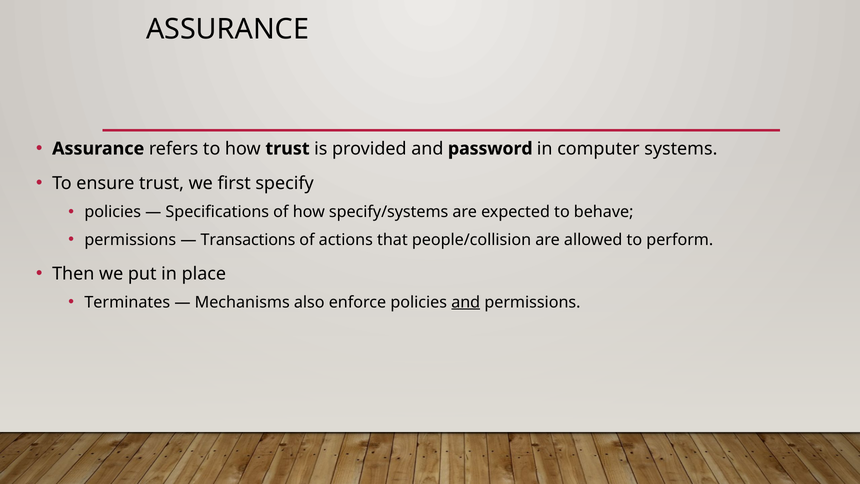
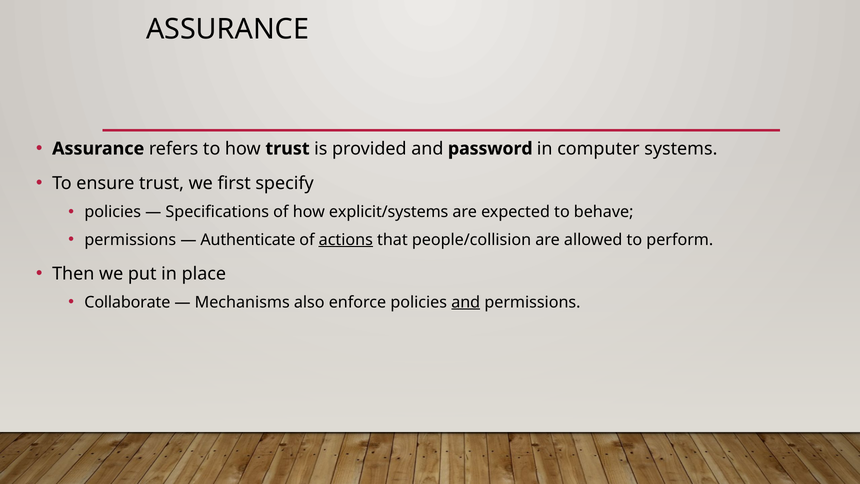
specify/systems: specify/systems -> explicit/systems
Transactions: Transactions -> Authenticate
actions underline: none -> present
Terminates: Terminates -> Collaborate
